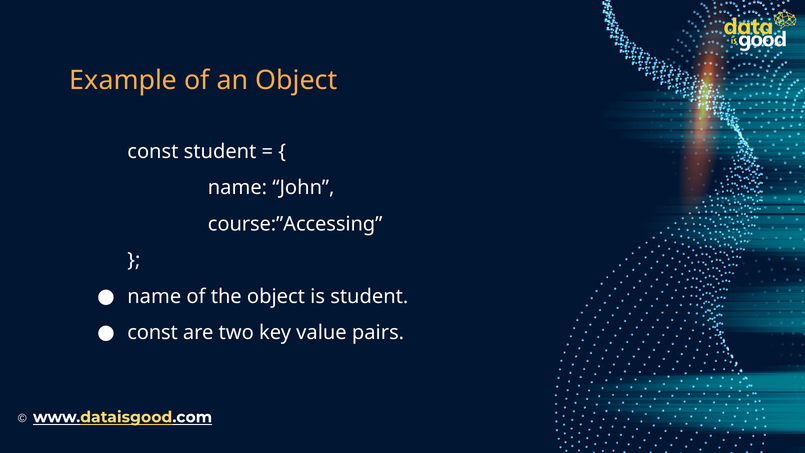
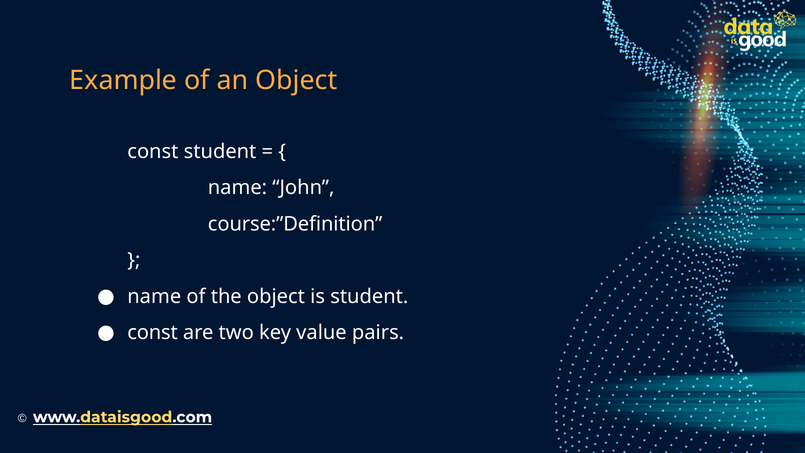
course:”Accessing: course:”Accessing -> course:”Definition
